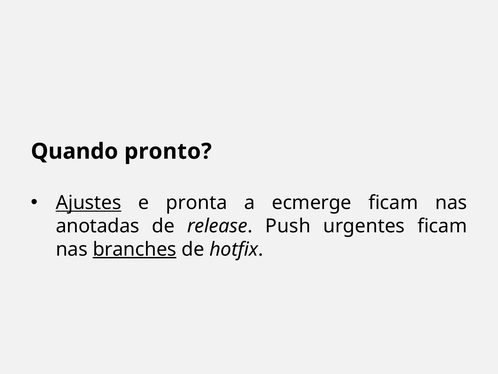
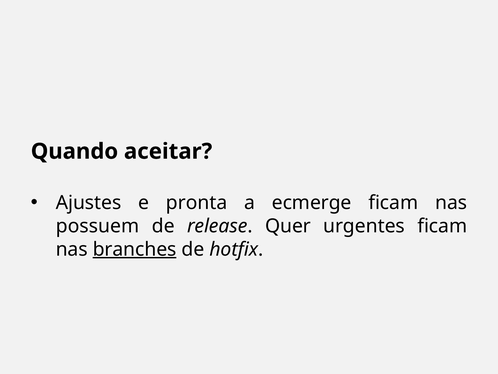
pronto: pronto -> aceitar
Ajustes underline: present -> none
anotadas: anotadas -> possuem
Push: Push -> Quer
